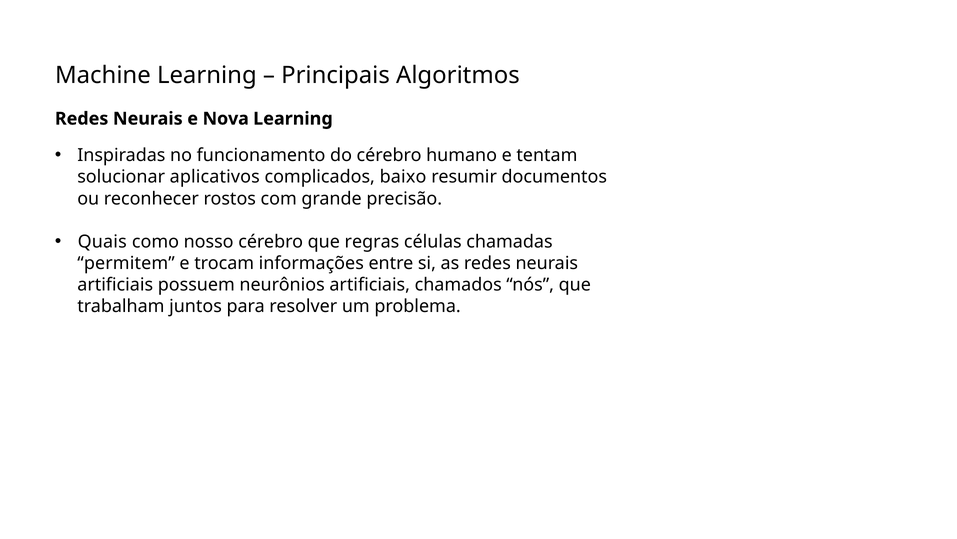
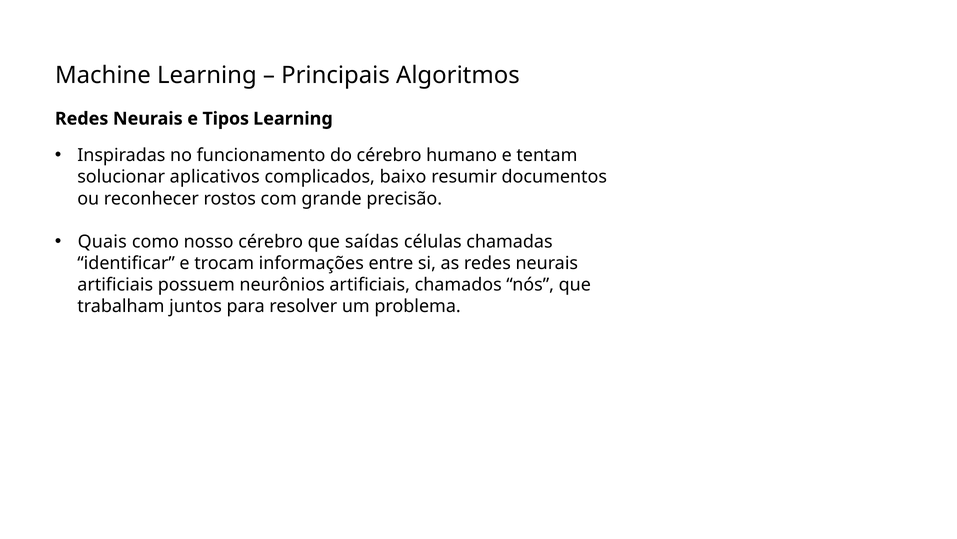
Nova: Nova -> Tipos
regras: regras -> saídas
permitem: permitem -> identificar
